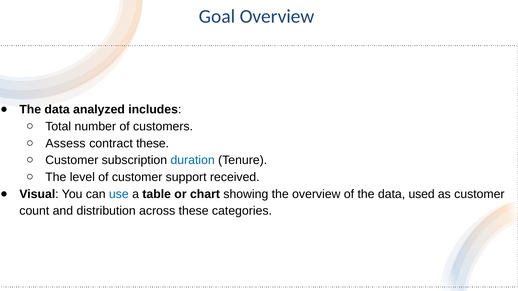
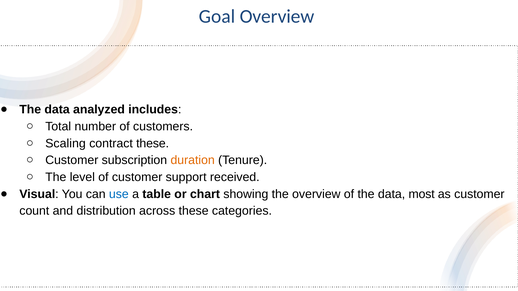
Assess: Assess -> Scaling
duration colour: blue -> orange
used: used -> most
